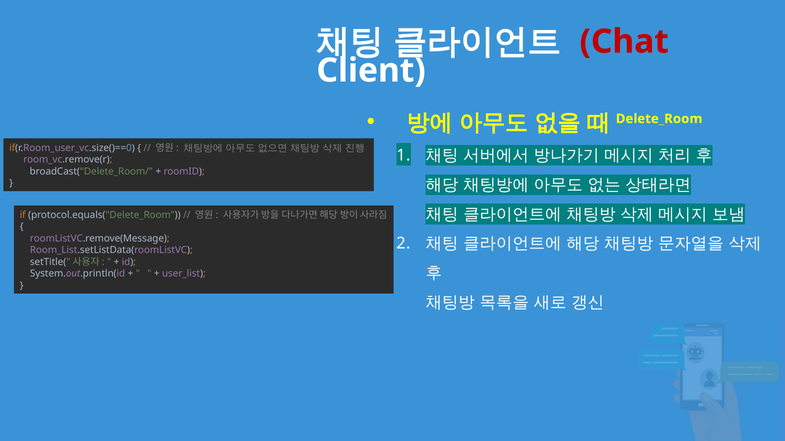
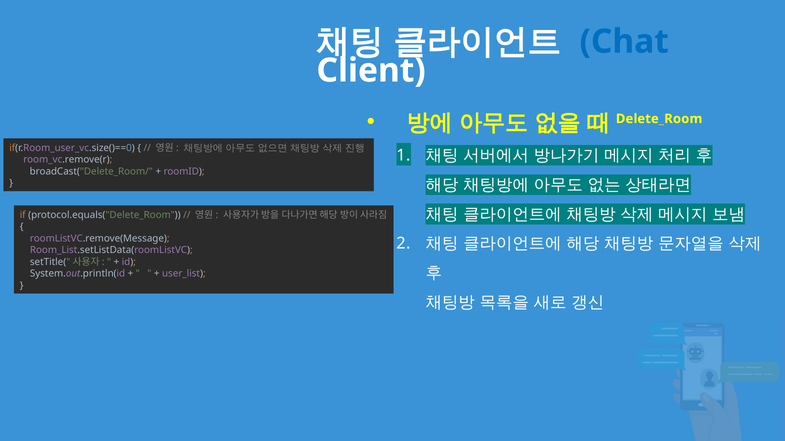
Chat colour: red -> blue
